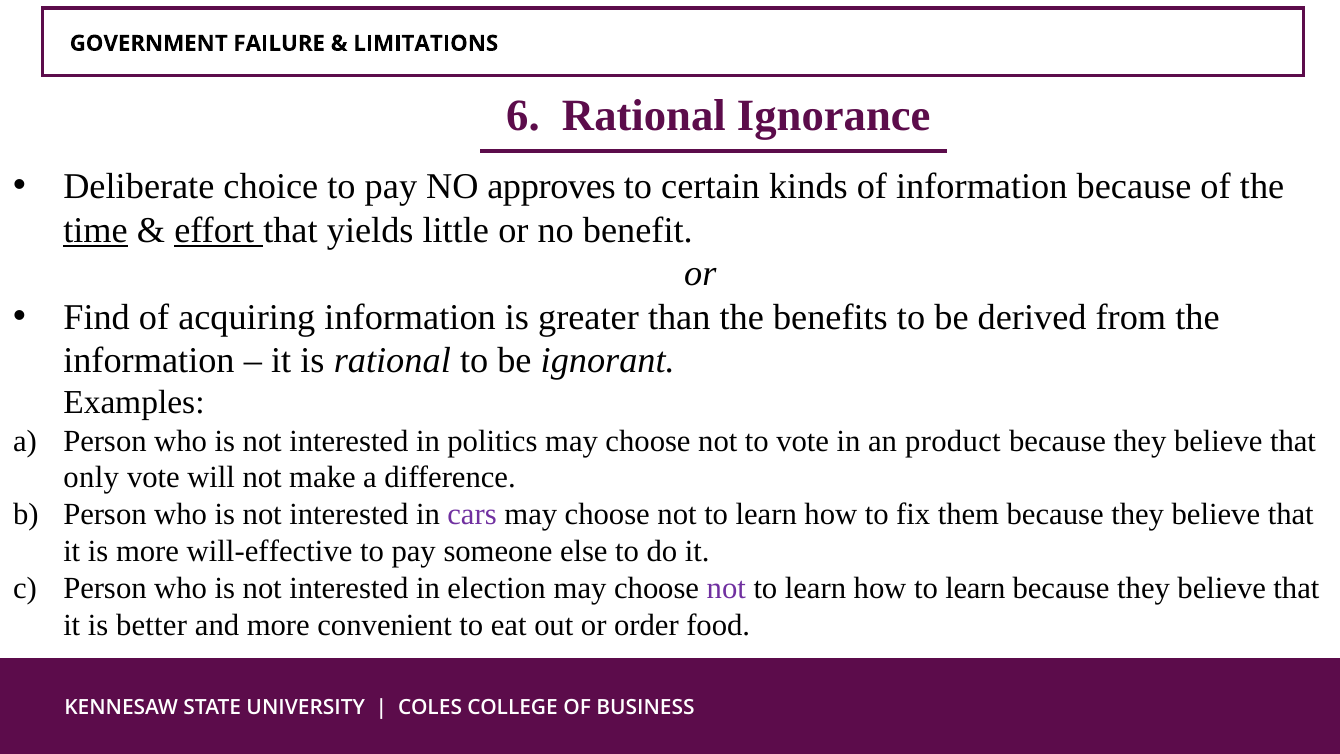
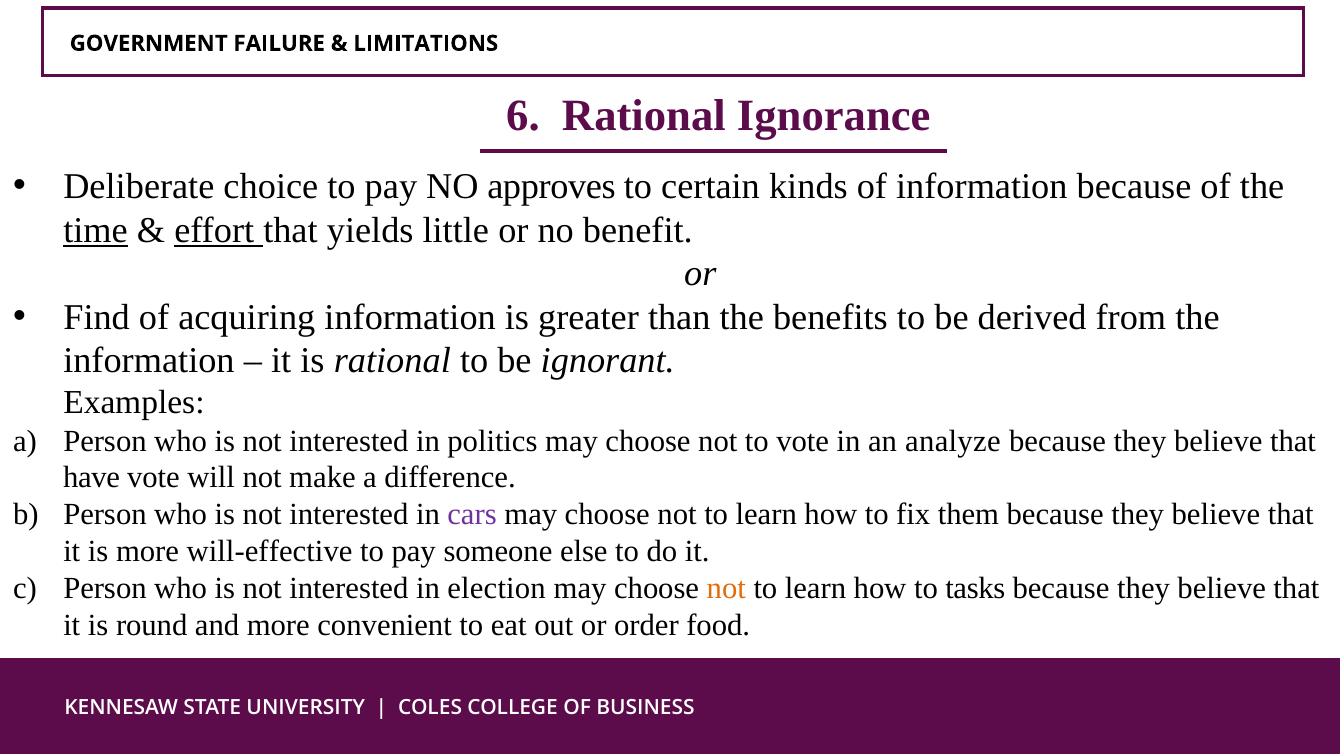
product: product -> analyze
only: only -> have
not at (726, 588) colour: purple -> orange
how to learn: learn -> tasks
better: better -> round
